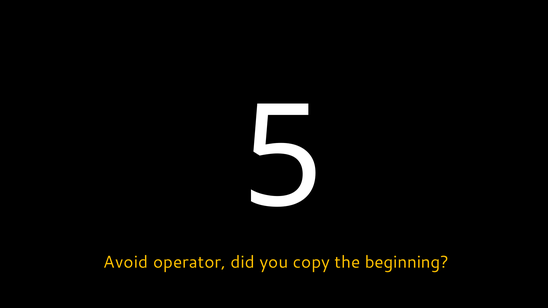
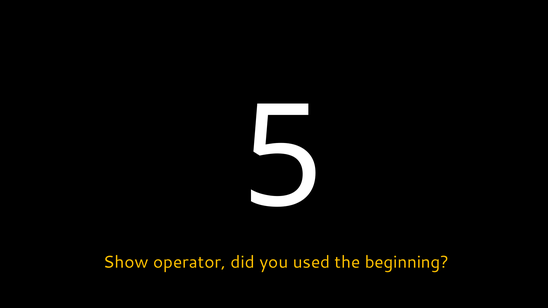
Avoid: Avoid -> Show
copy: copy -> used
